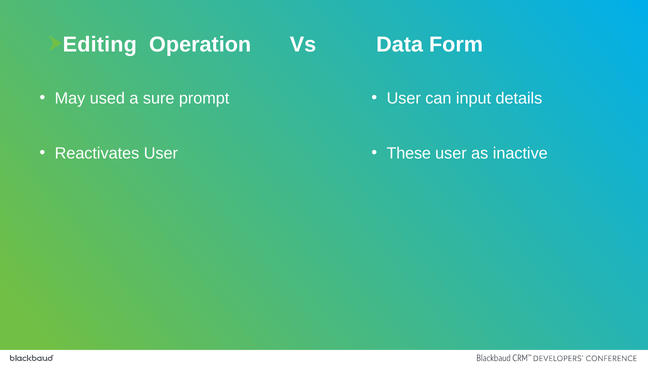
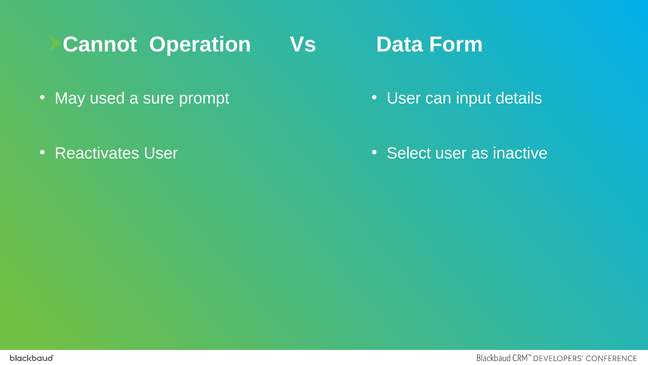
Editing: Editing -> Cannot
These: These -> Select
